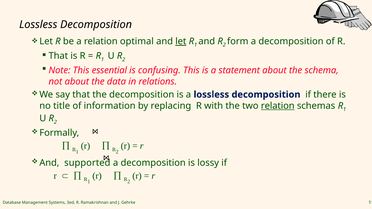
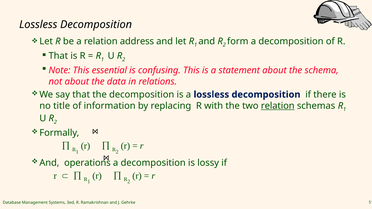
optimal: optimal -> address
let underline: present -> none
supported: supported -> operations
